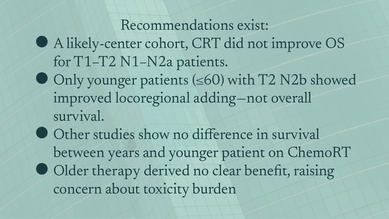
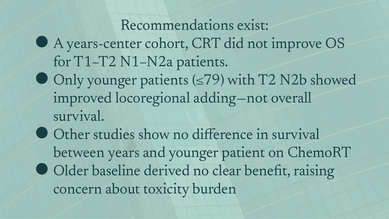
likely-center: likely-center -> years-center
≤60: ≤60 -> ≤79
therapy: therapy -> baseline
